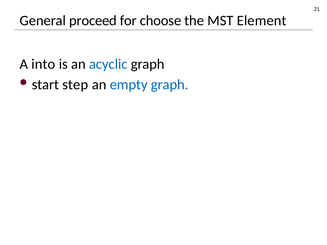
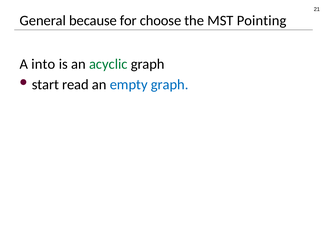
proceed: proceed -> because
Element: Element -> Pointing
acyclic colour: blue -> green
step: step -> read
